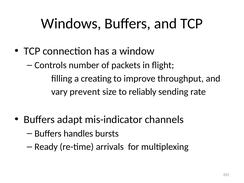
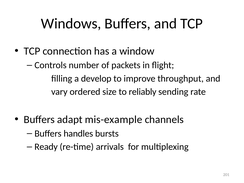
creating: creating -> develop
prevent: prevent -> ordered
mis-indicator: mis-indicator -> mis-example
